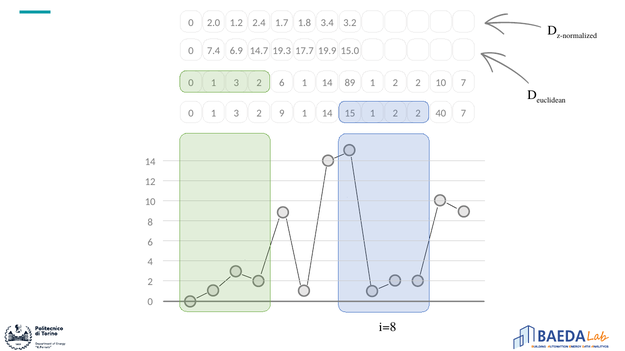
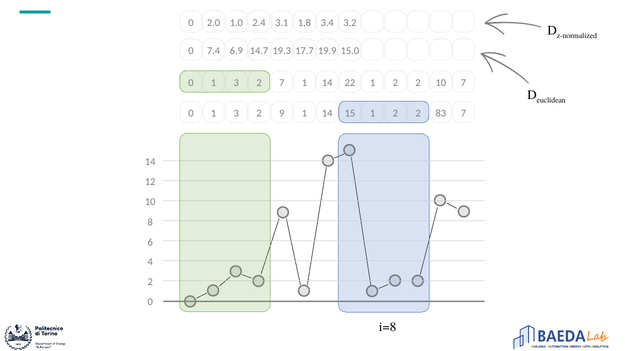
1.2: 1.2 -> 1.0
1.7: 1.7 -> 3.1
6 at (282, 83): 6 -> 7
89: 89 -> 22
40: 40 -> 83
